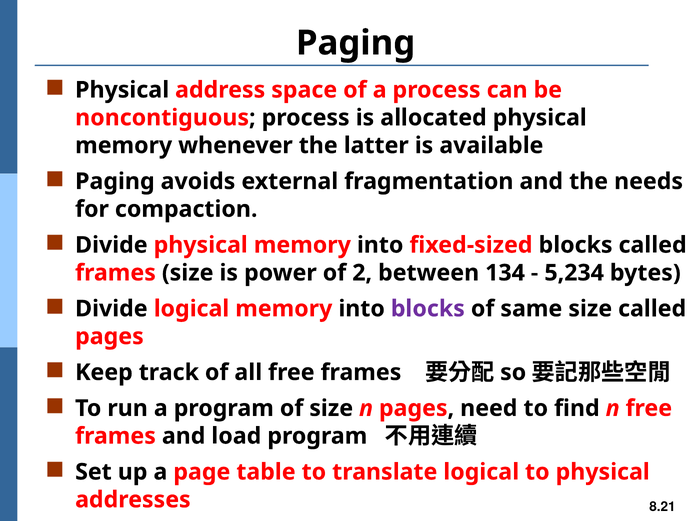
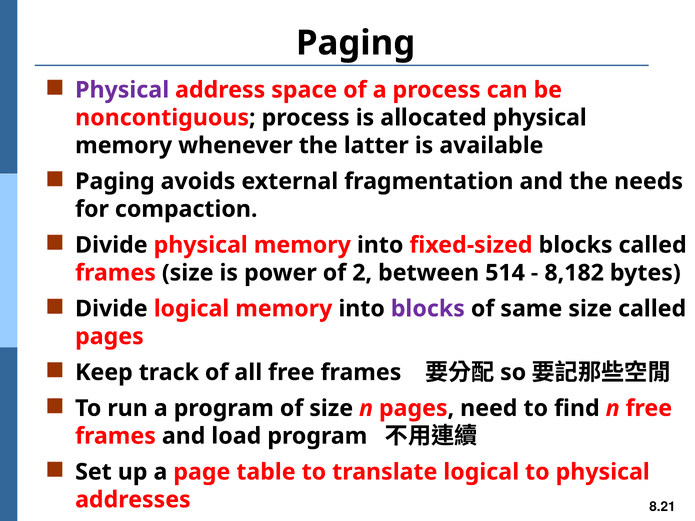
Physical at (122, 90) colour: black -> purple
134: 134 -> 514
5,234: 5,234 -> 8,182
